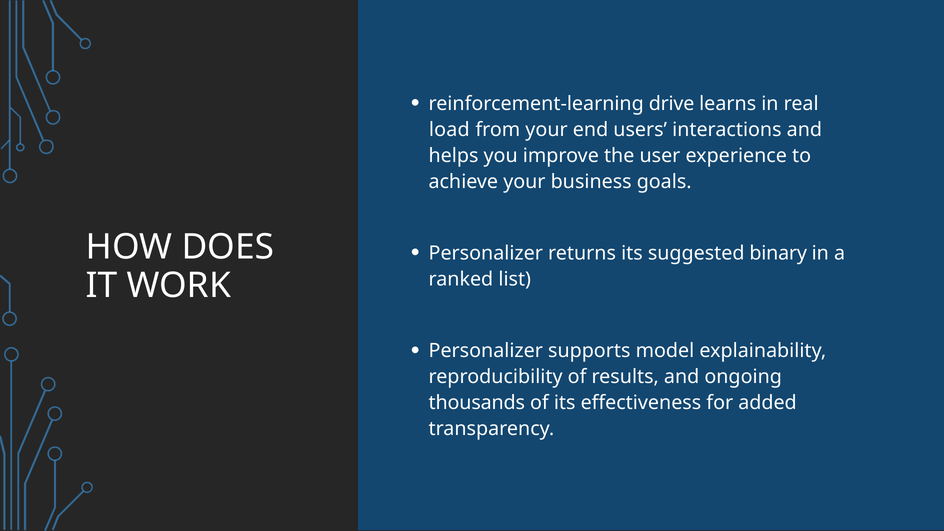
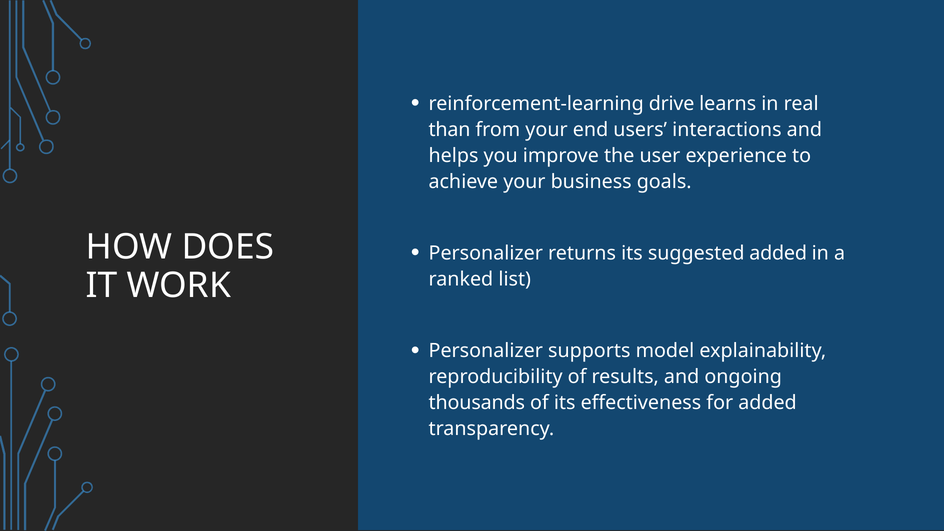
load: load -> than
suggested binary: binary -> added
